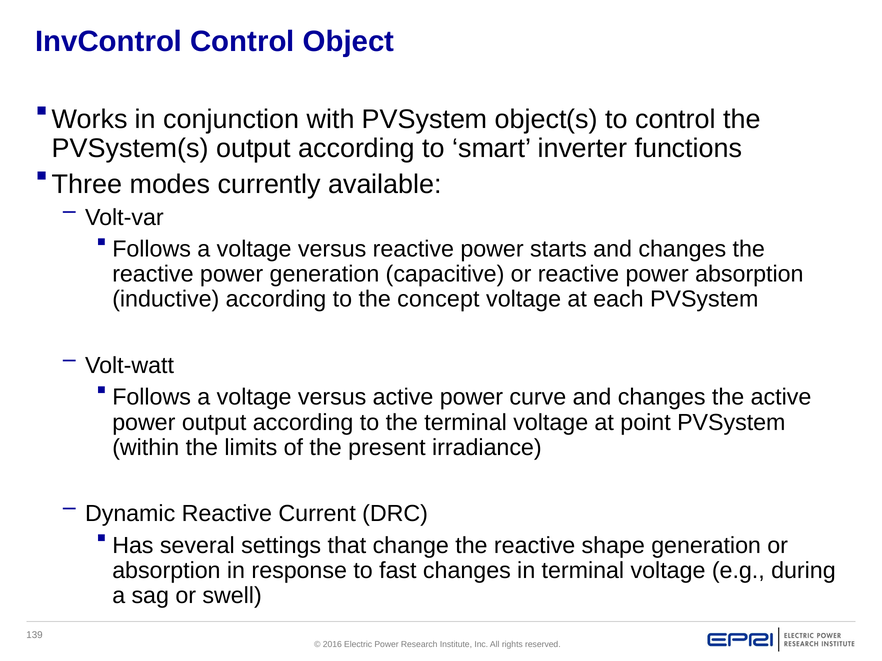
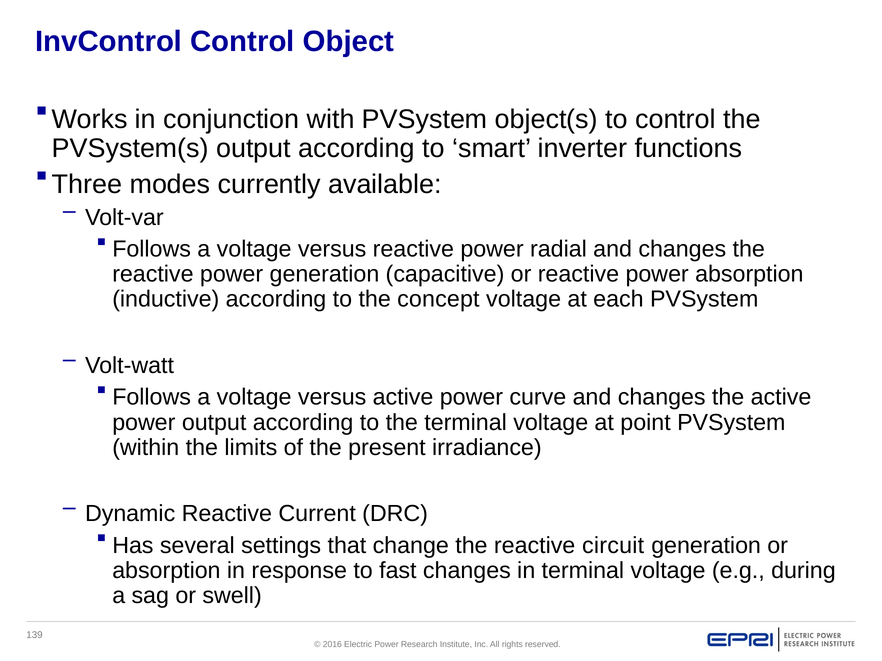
starts: starts -> radial
shape: shape -> circuit
